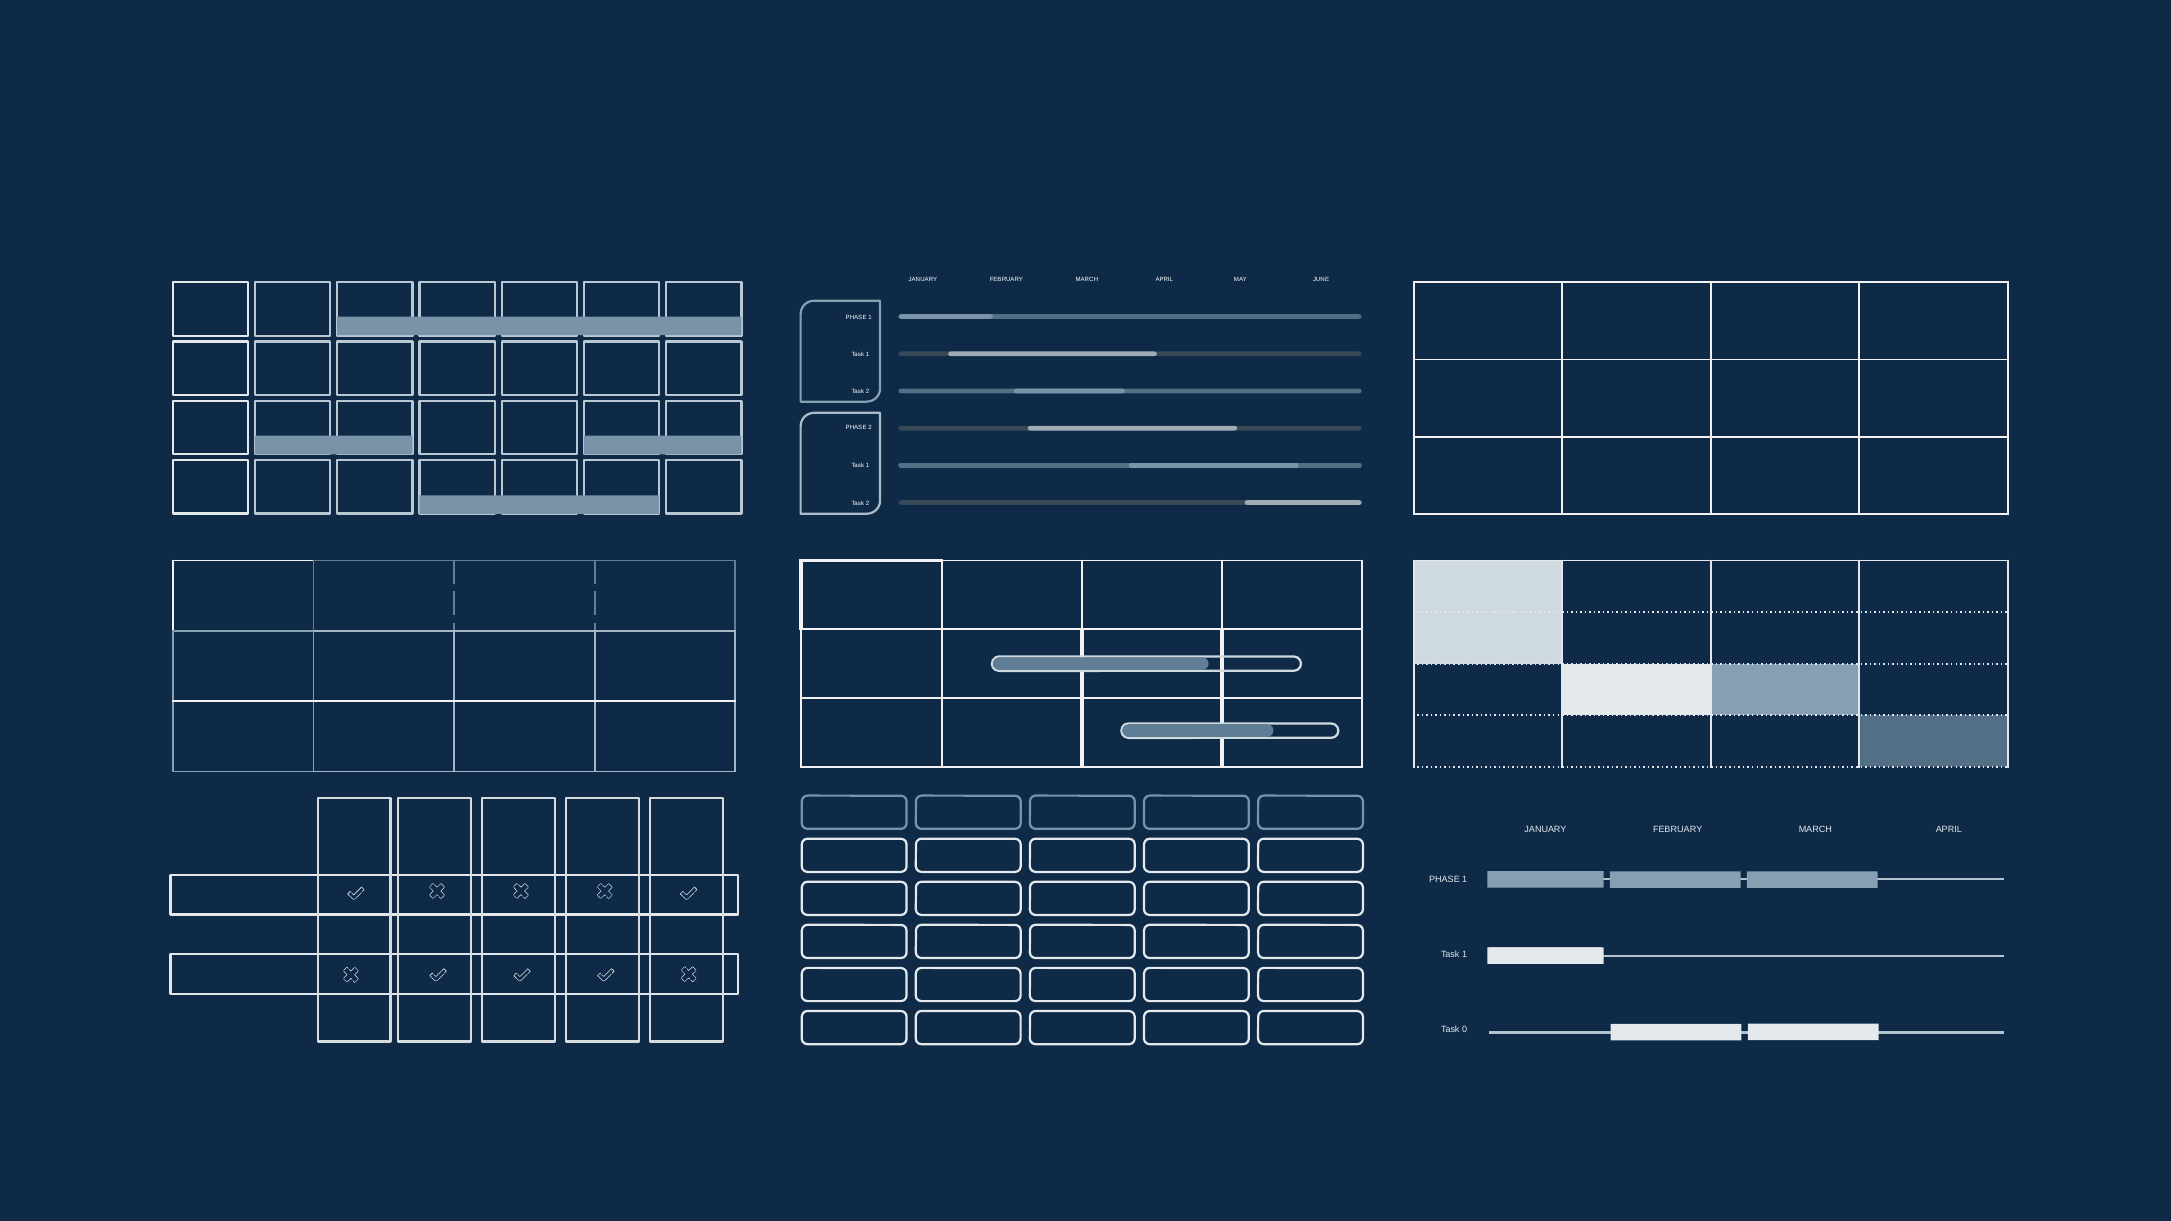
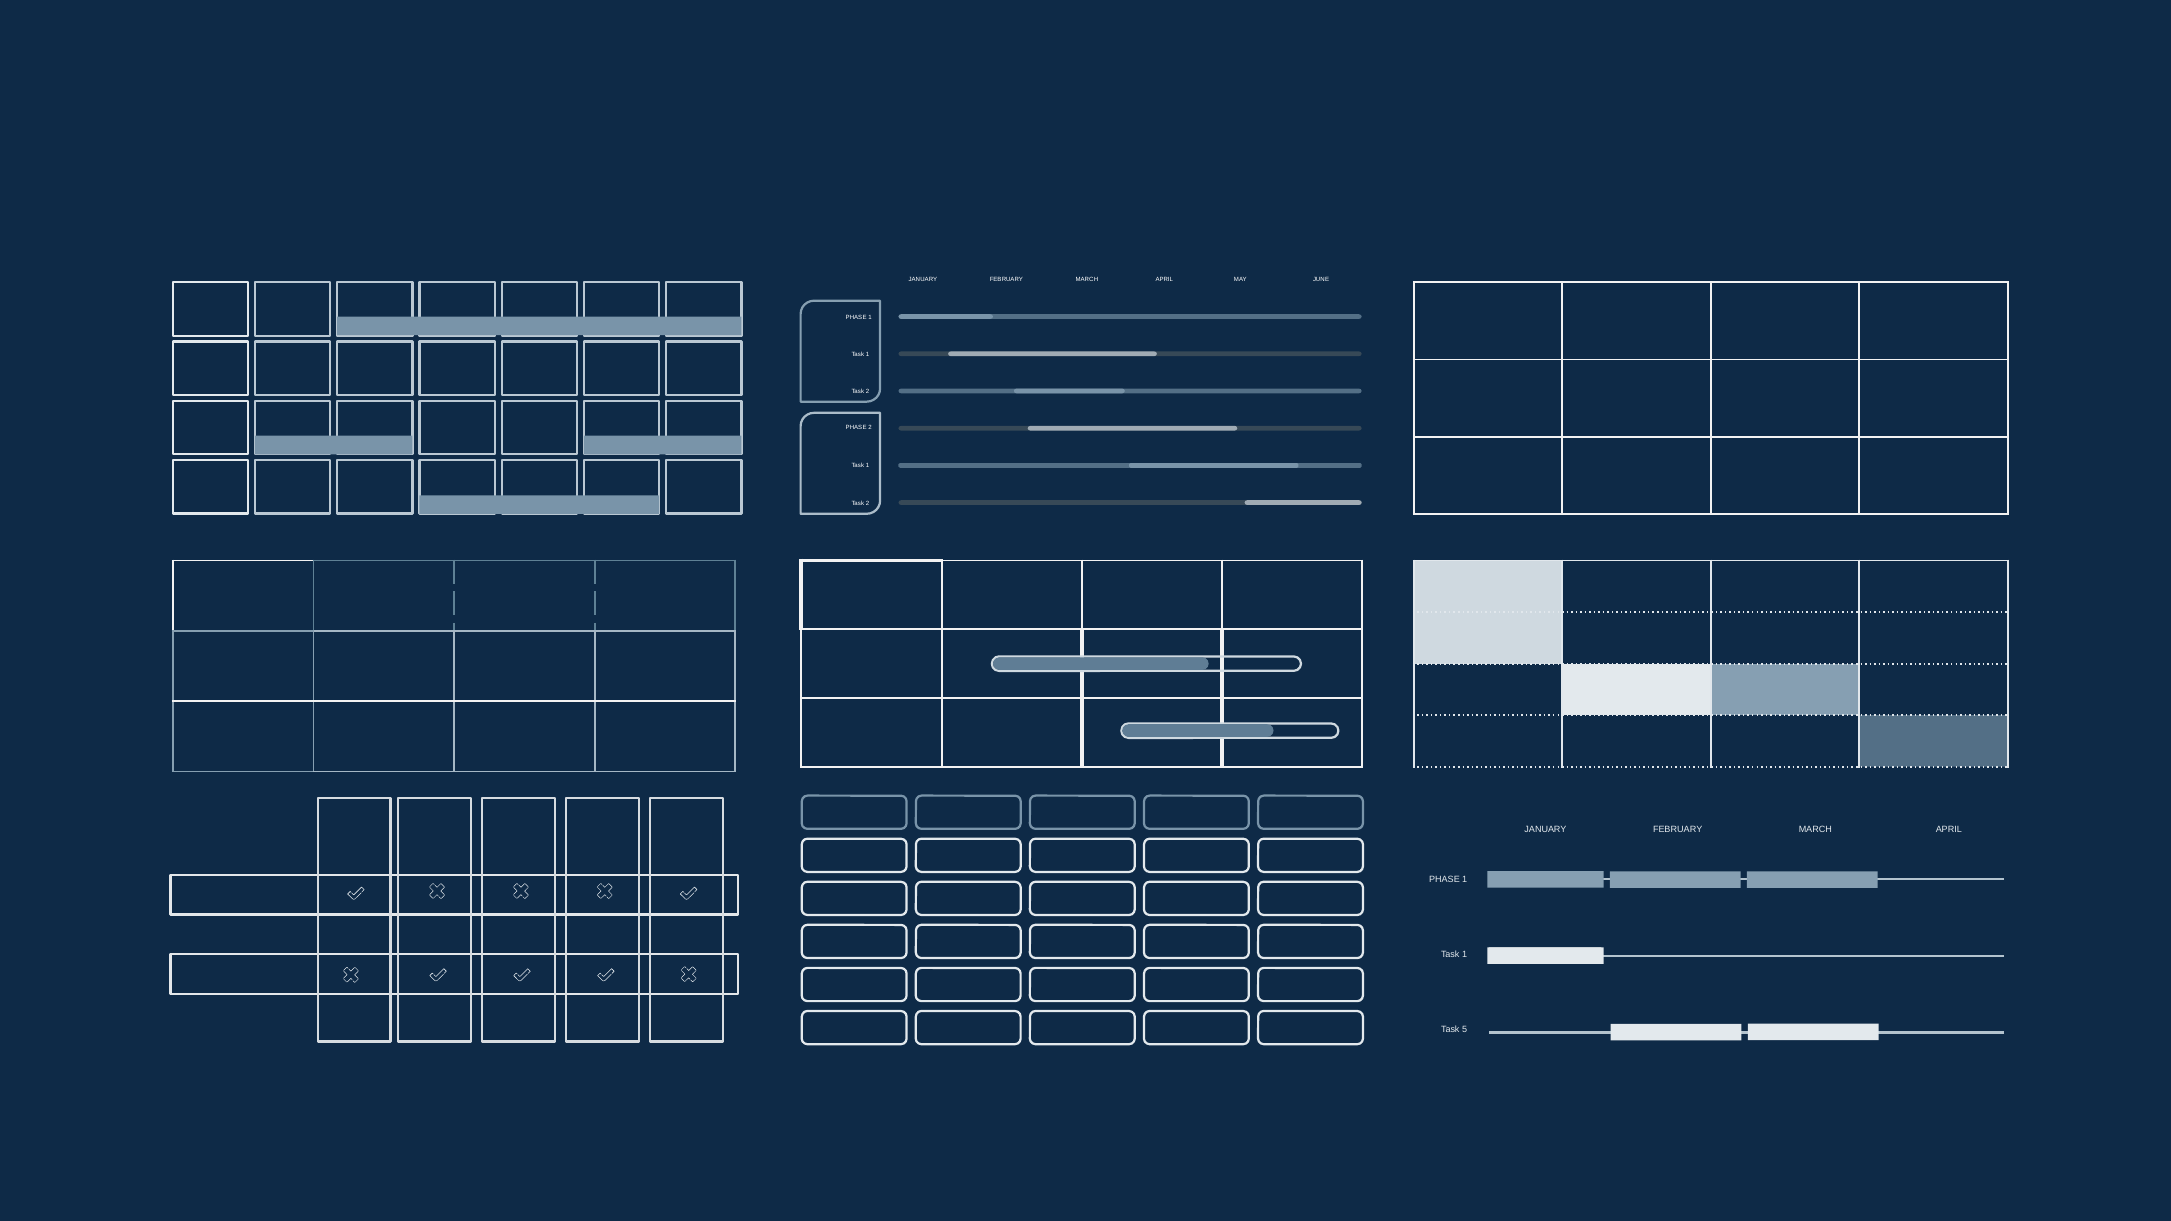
0: 0 -> 5
